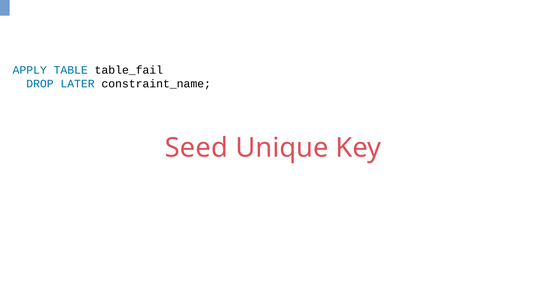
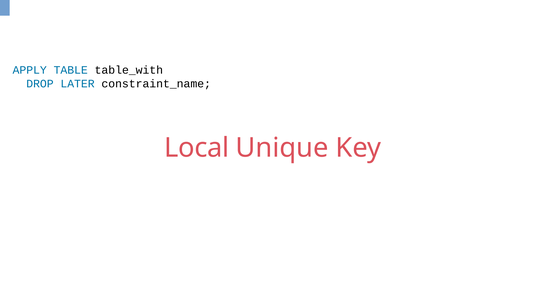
table_fail: table_fail -> table_with
Seed: Seed -> Local
